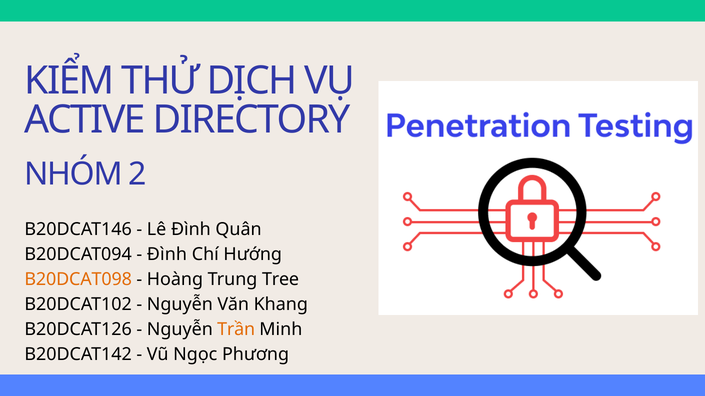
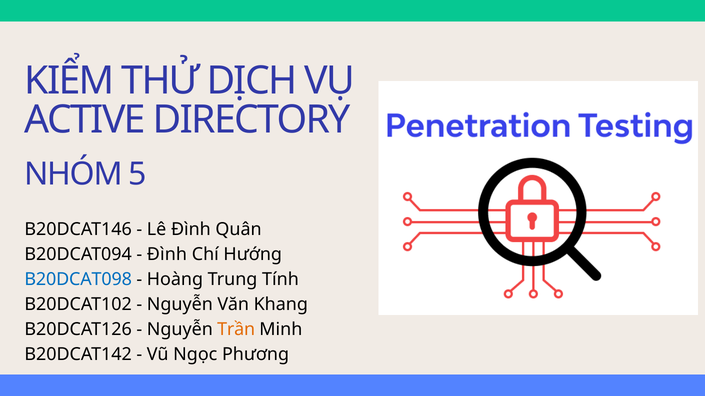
2: 2 -> 5
B20DCAT098 colour: orange -> blue
Tree: Tree -> Tính
